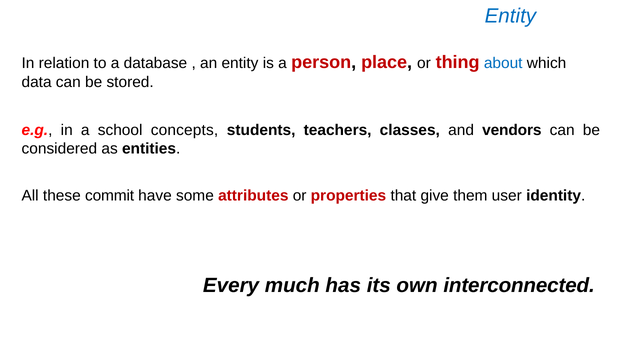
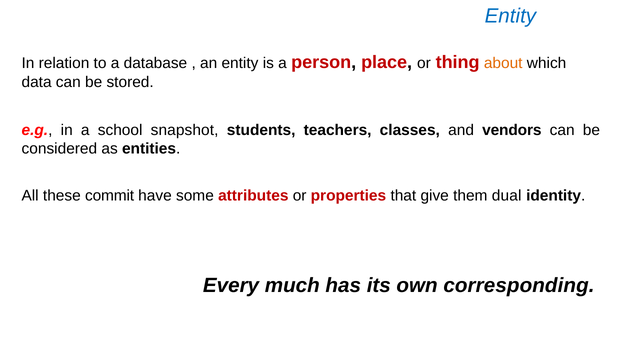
about colour: blue -> orange
concepts: concepts -> snapshot
user: user -> dual
interconnected: interconnected -> corresponding
